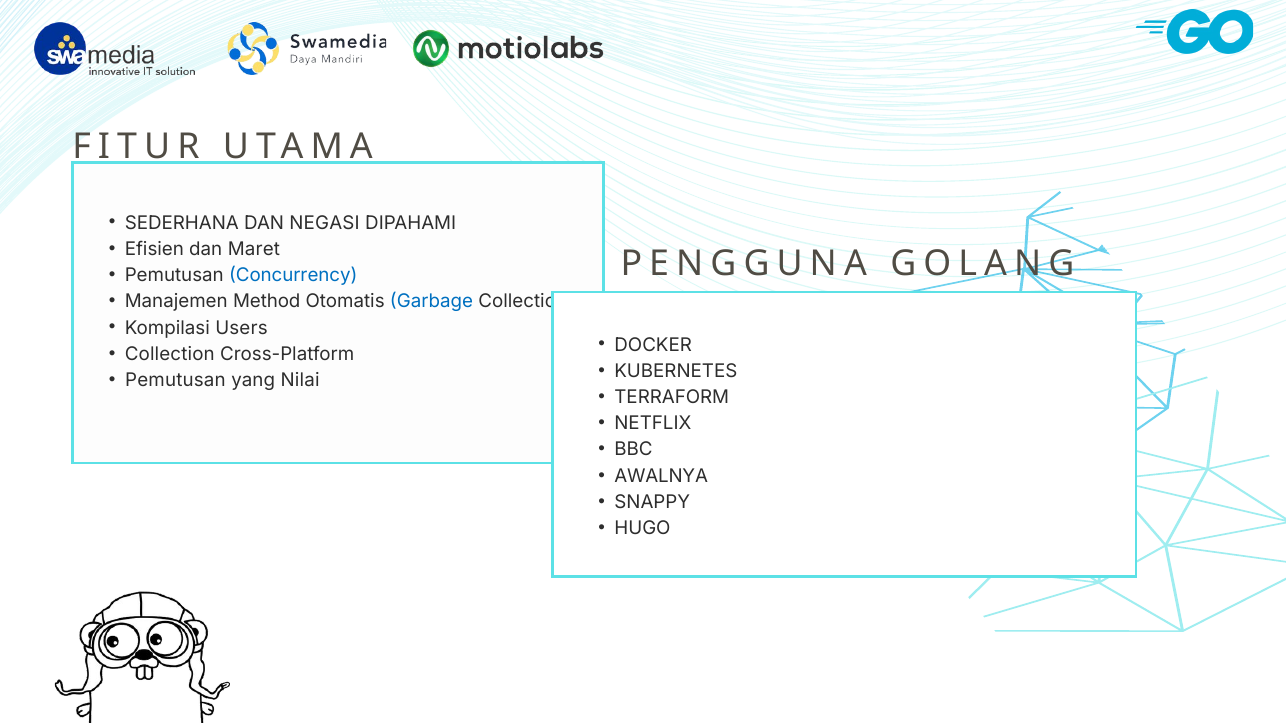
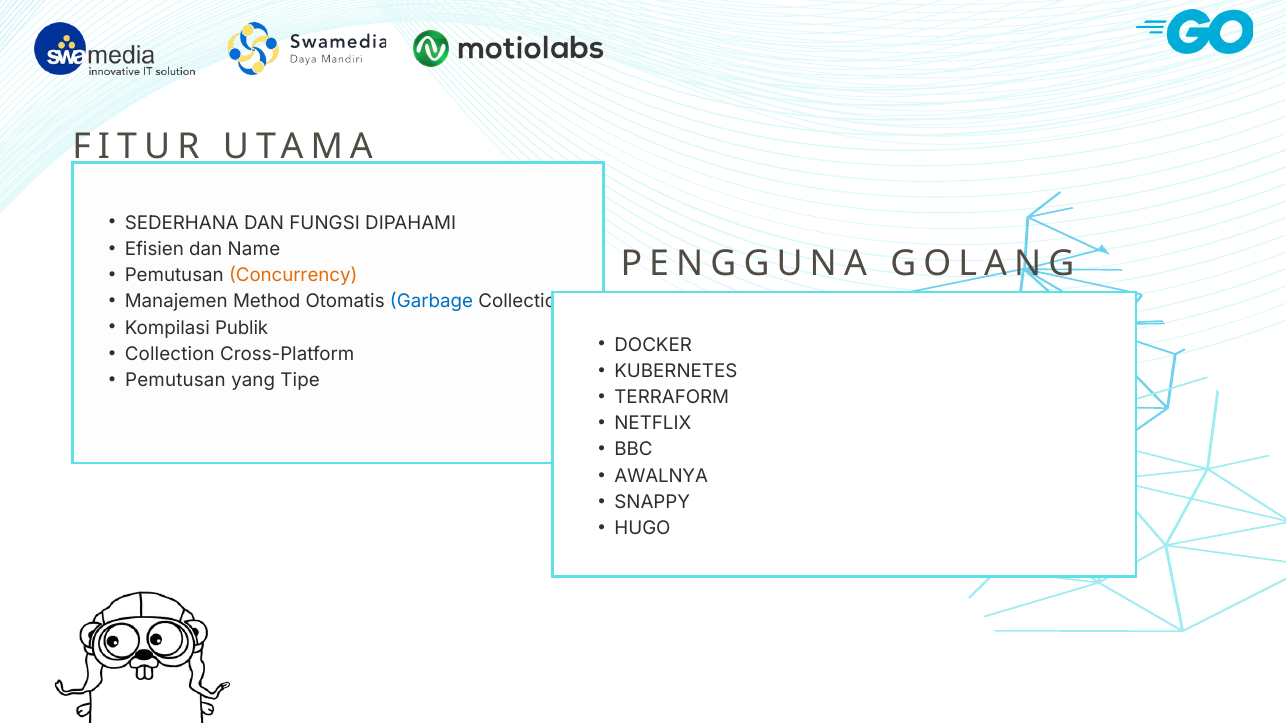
NEGASI: NEGASI -> FUNGSI
Maret: Maret -> Name
Concurrency colour: blue -> orange
Users: Users -> Publik
Nilai: Nilai -> Tipe
